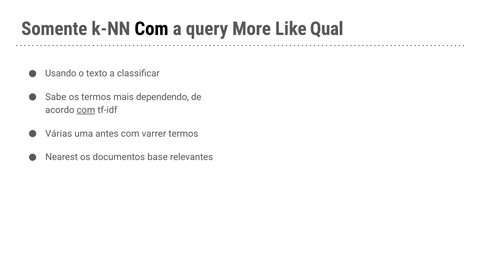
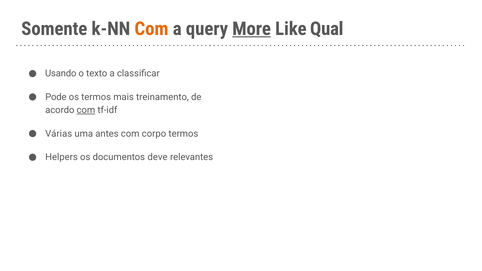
Com at (151, 29) colour: black -> orange
More underline: none -> present
Sabe: Sabe -> Pode
dependendo: dependendo -> treinamento
varrer: varrer -> corpo
Nearest: Nearest -> Helpers
base: base -> deve
